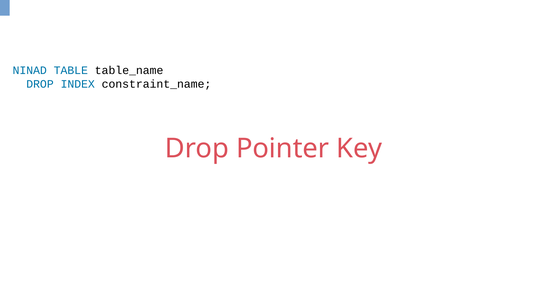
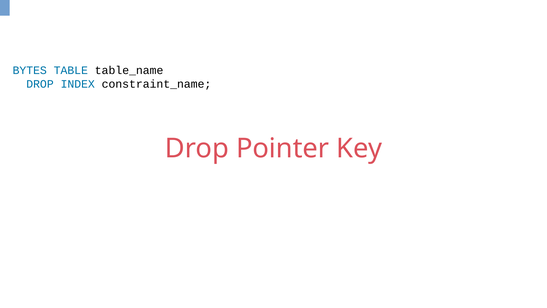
NINAD: NINAD -> BYTES
